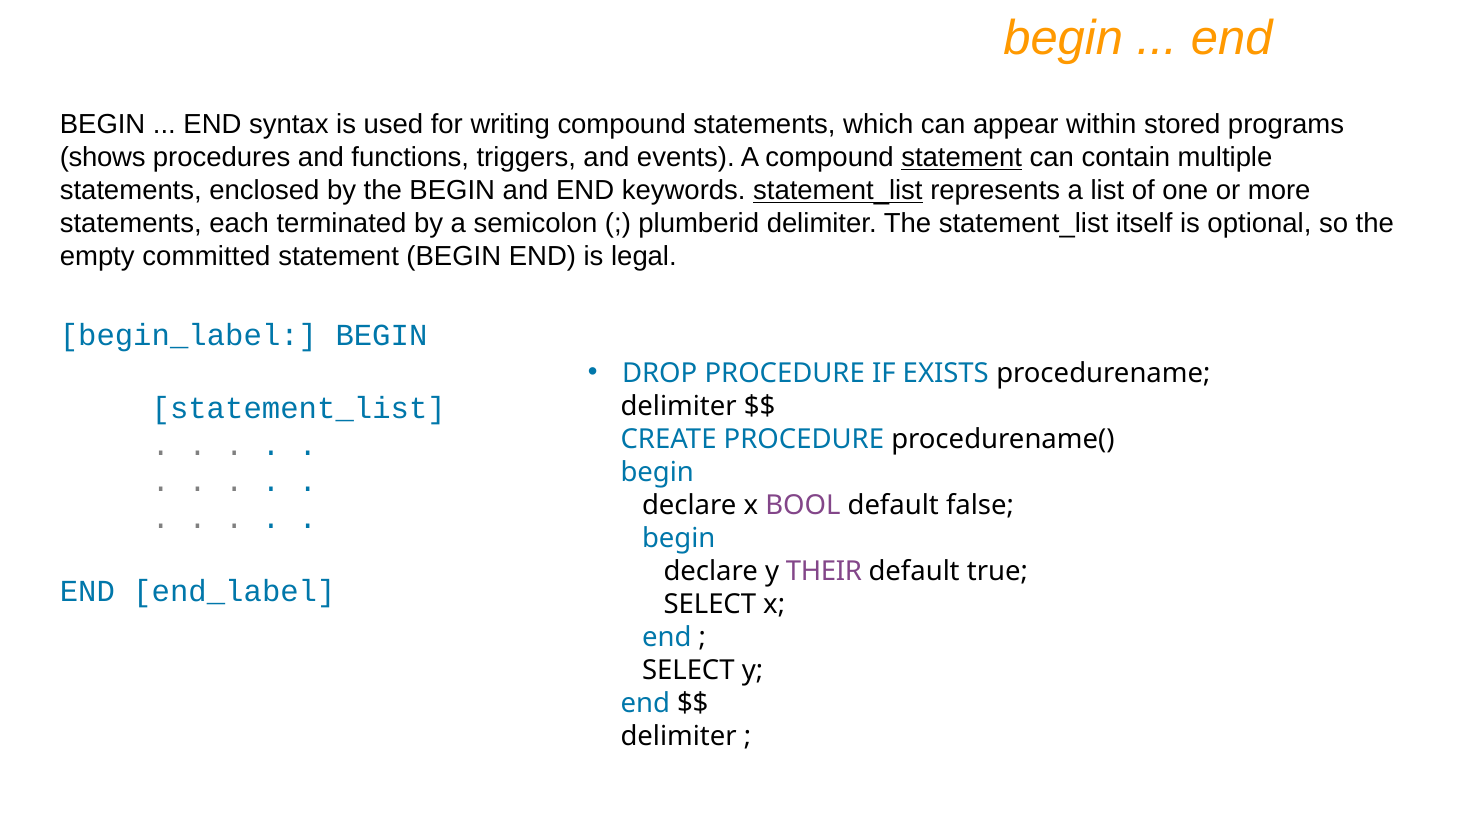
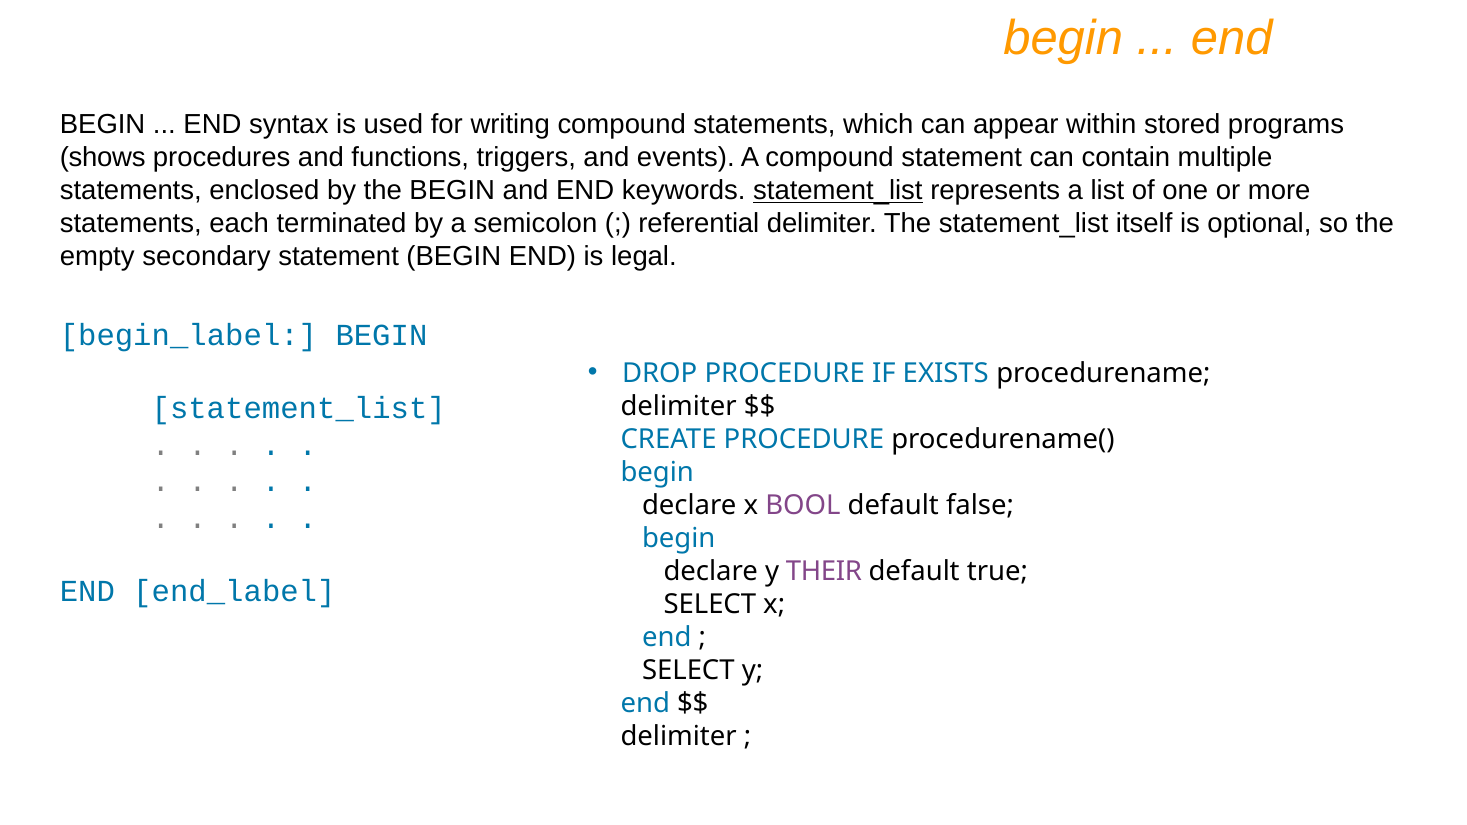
statement at (962, 158) underline: present -> none
plumberid: plumberid -> referential
committed: committed -> secondary
